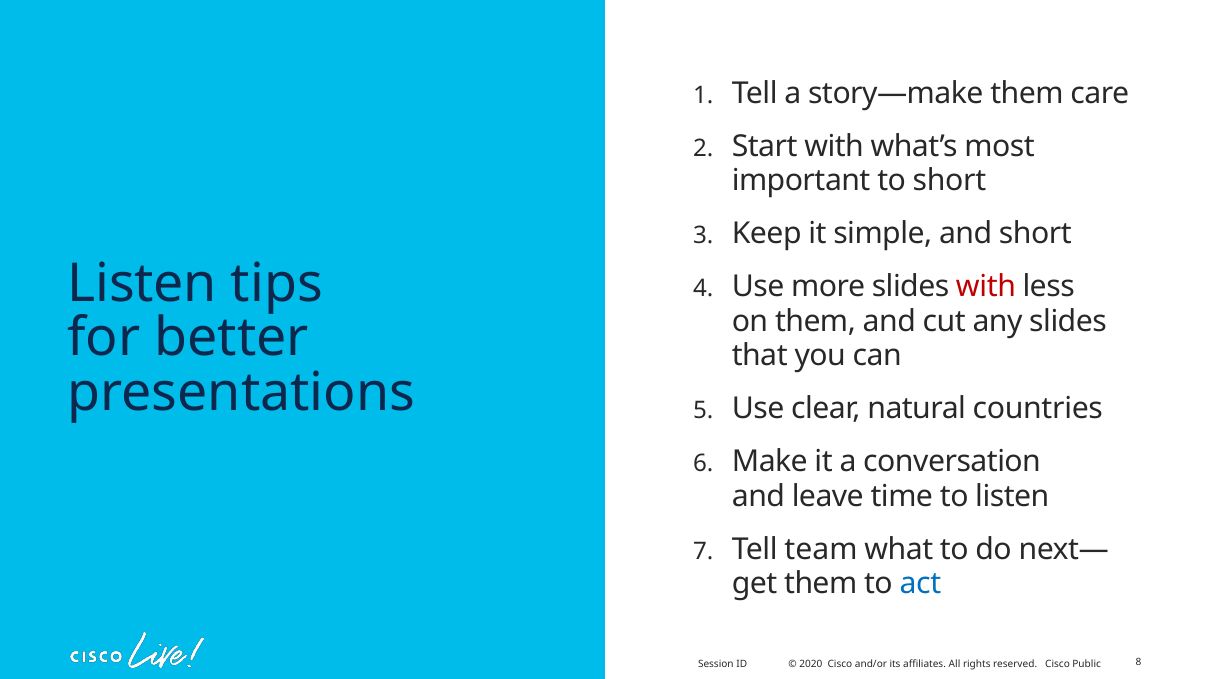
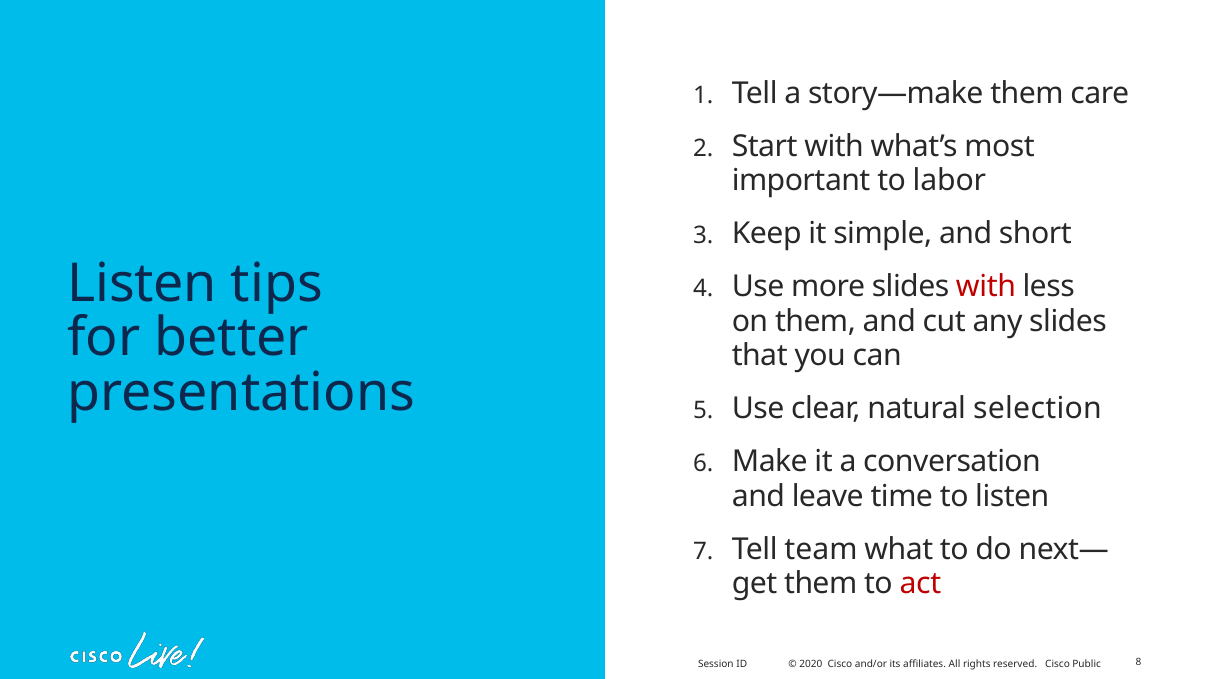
to short: short -> labor
countries: countries -> selection
act colour: blue -> red
